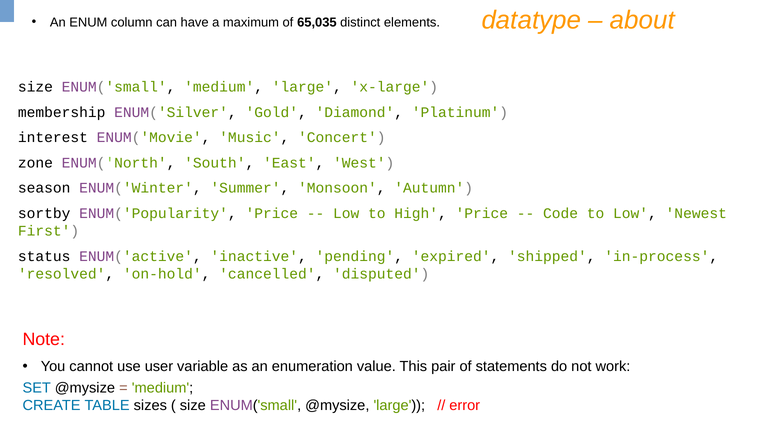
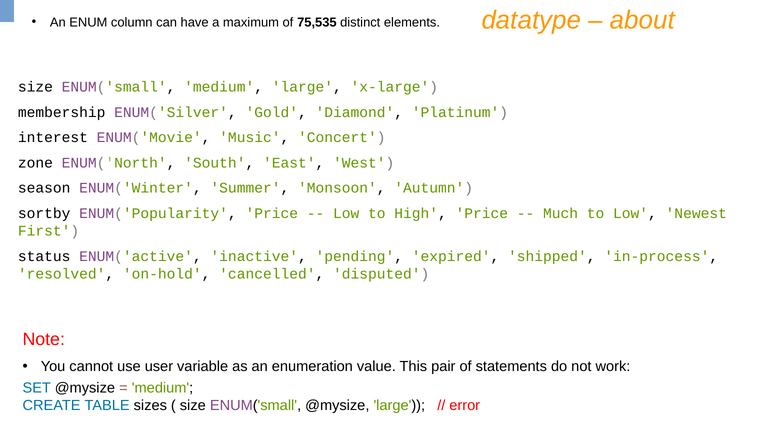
65,035: 65,035 -> 75,535
Code: Code -> Much
